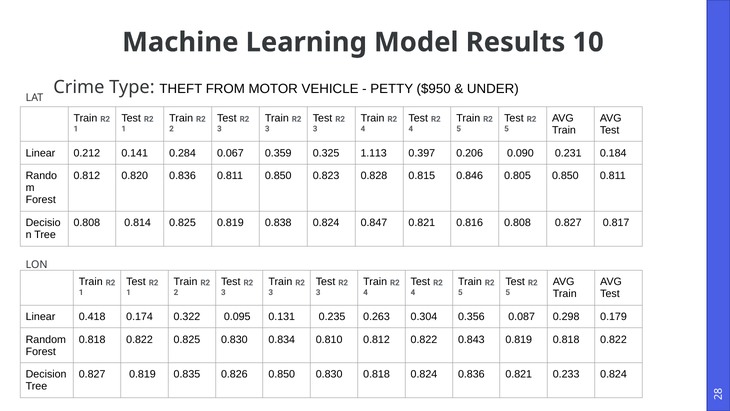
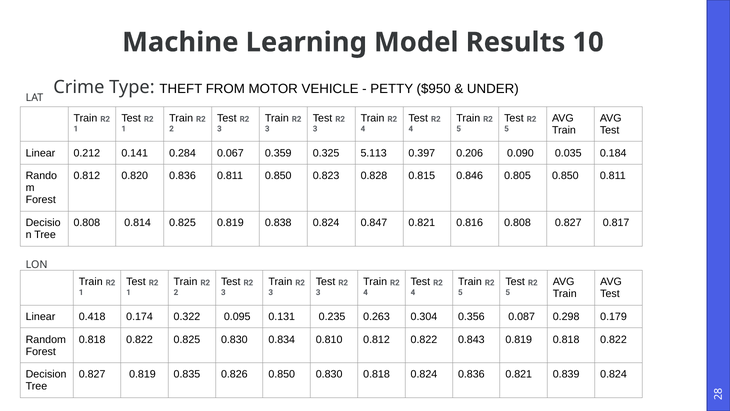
1.113: 1.113 -> 5.113
0.231: 0.231 -> 0.035
0.233: 0.233 -> 0.839
